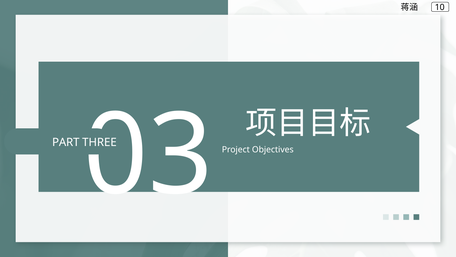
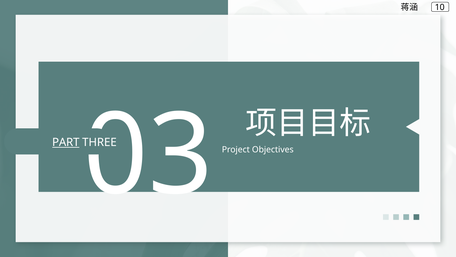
PART underline: none -> present
